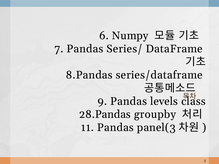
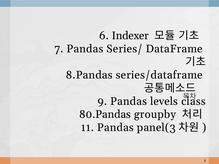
Numpy: Numpy -> Indexer
28.Pandas: 28.Pandas -> 80.Pandas
